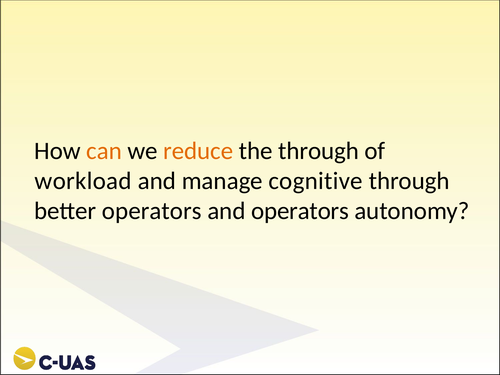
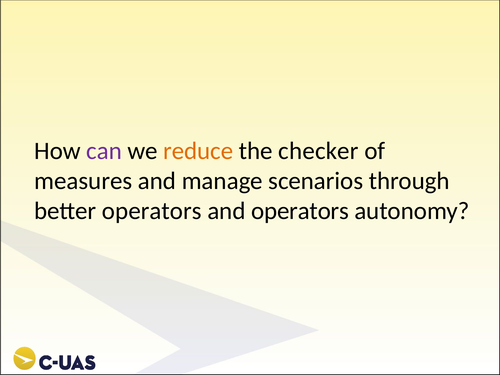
can colour: orange -> purple
the through: through -> checker
workload: workload -> measures
cognitive: cognitive -> scenarios
